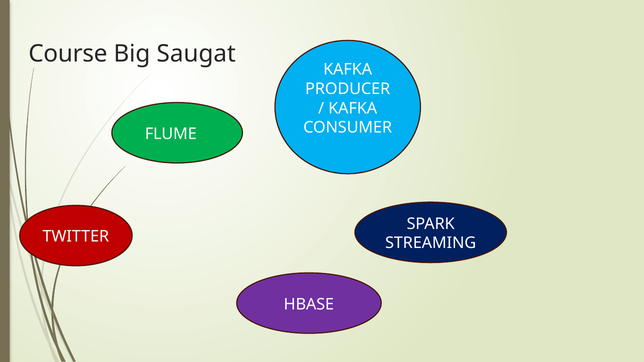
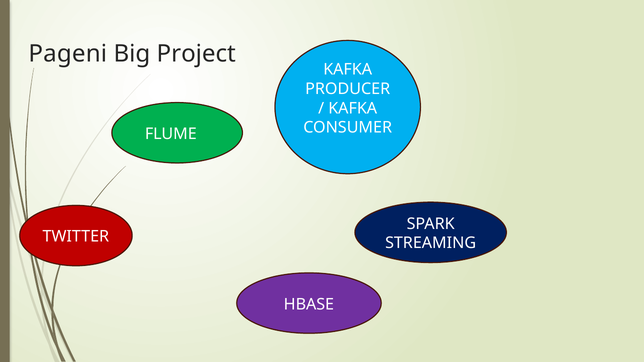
Course: Course -> Pageni
Saugat: Saugat -> Project
